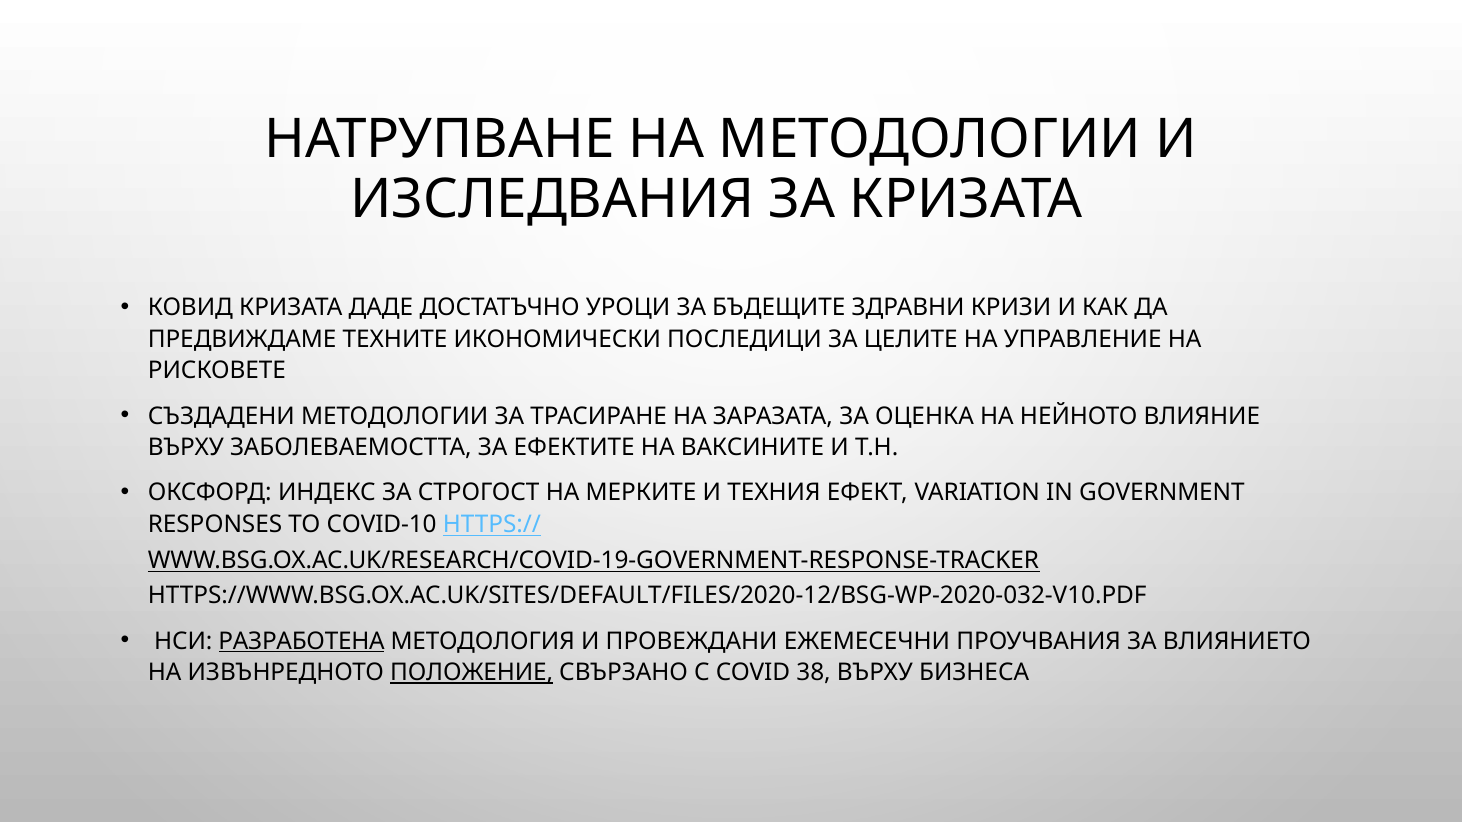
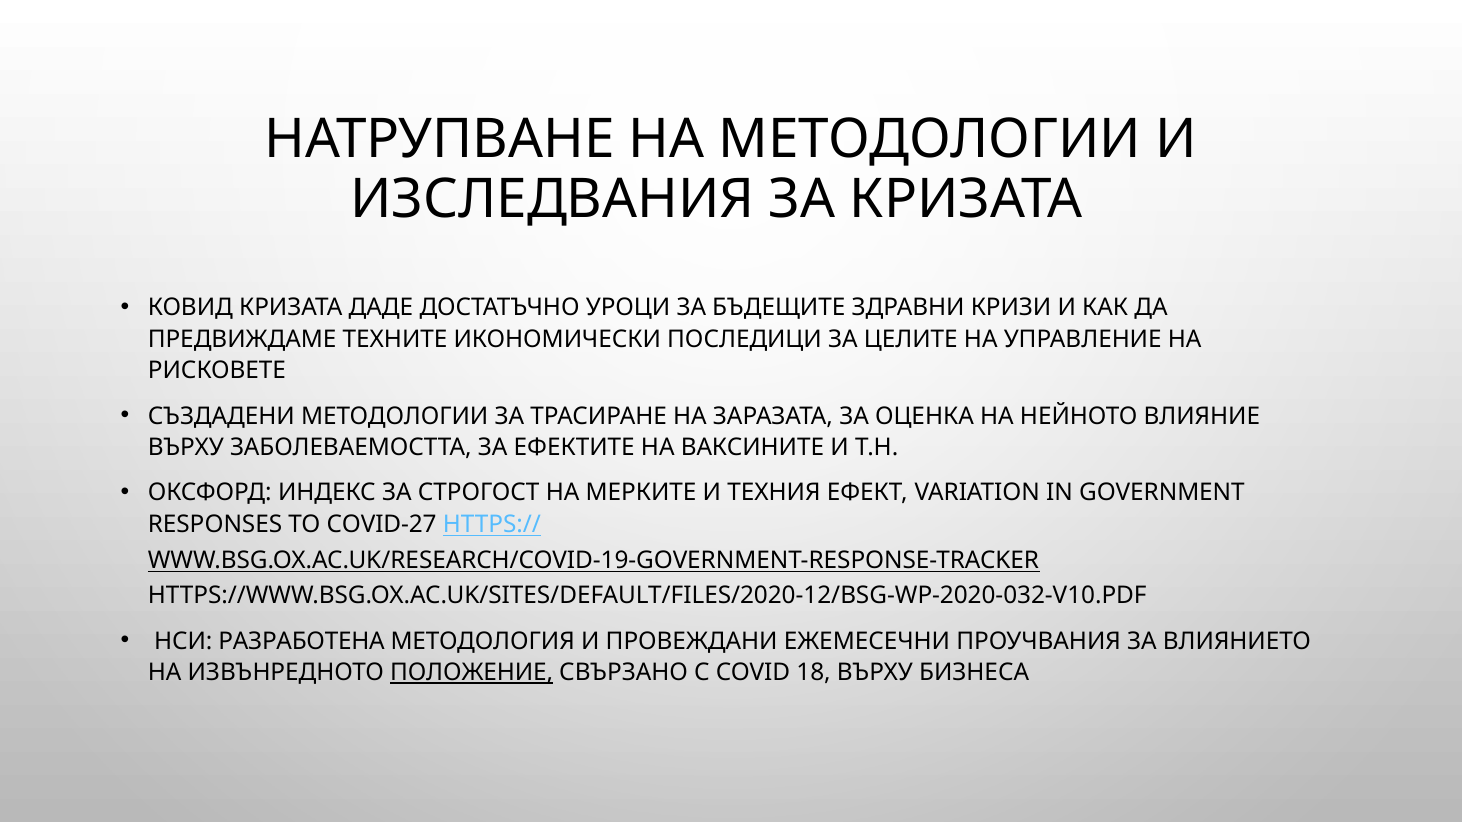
COVID-10: COVID-10 -> COVID-27
РАЗРАБОТЕНА underline: present -> none
38: 38 -> 18
